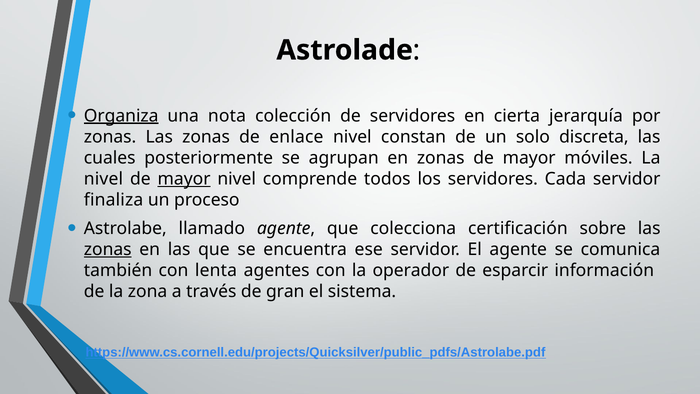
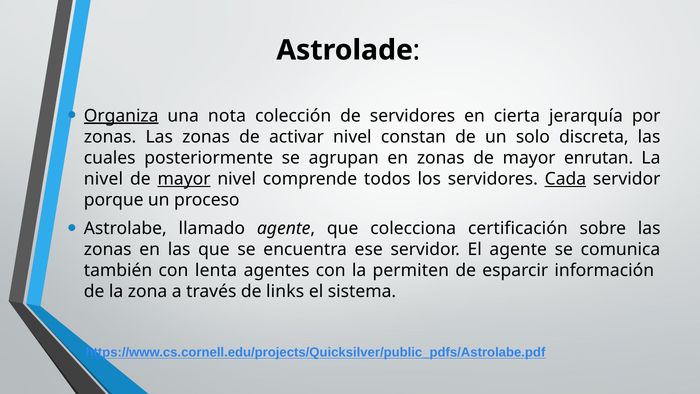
enlace: enlace -> activar
móviles: móviles -> enrutan
Cada underline: none -> present
finaliza: finaliza -> porque
zonas at (108, 250) underline: present -> none
operador: operador -> permiten
gran: gran -> links
